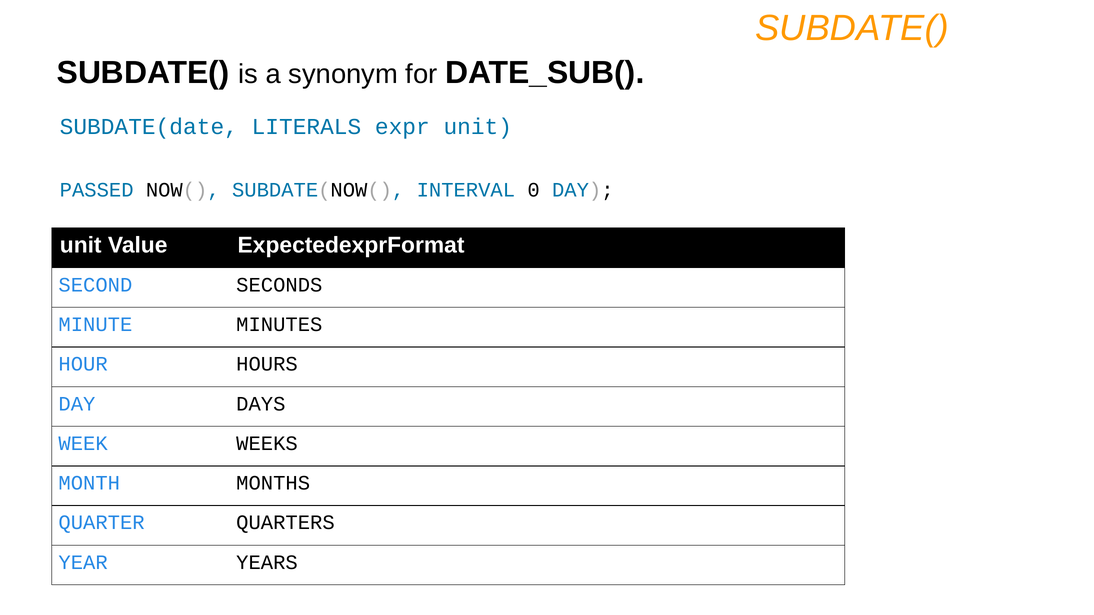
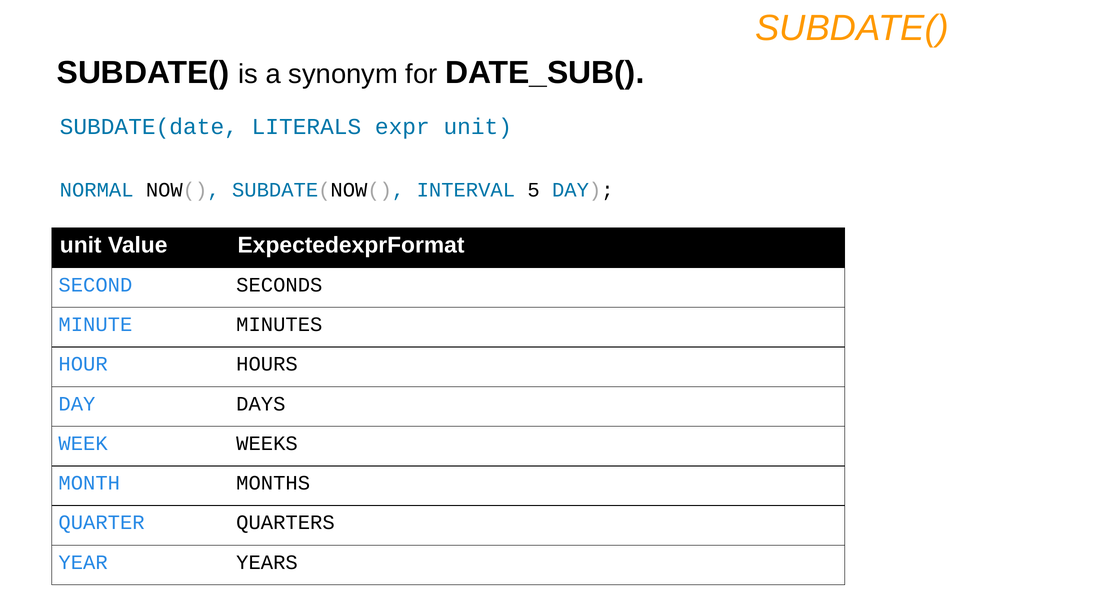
PASSED: PASSED -> NORMAL
0: 0 -> 5
